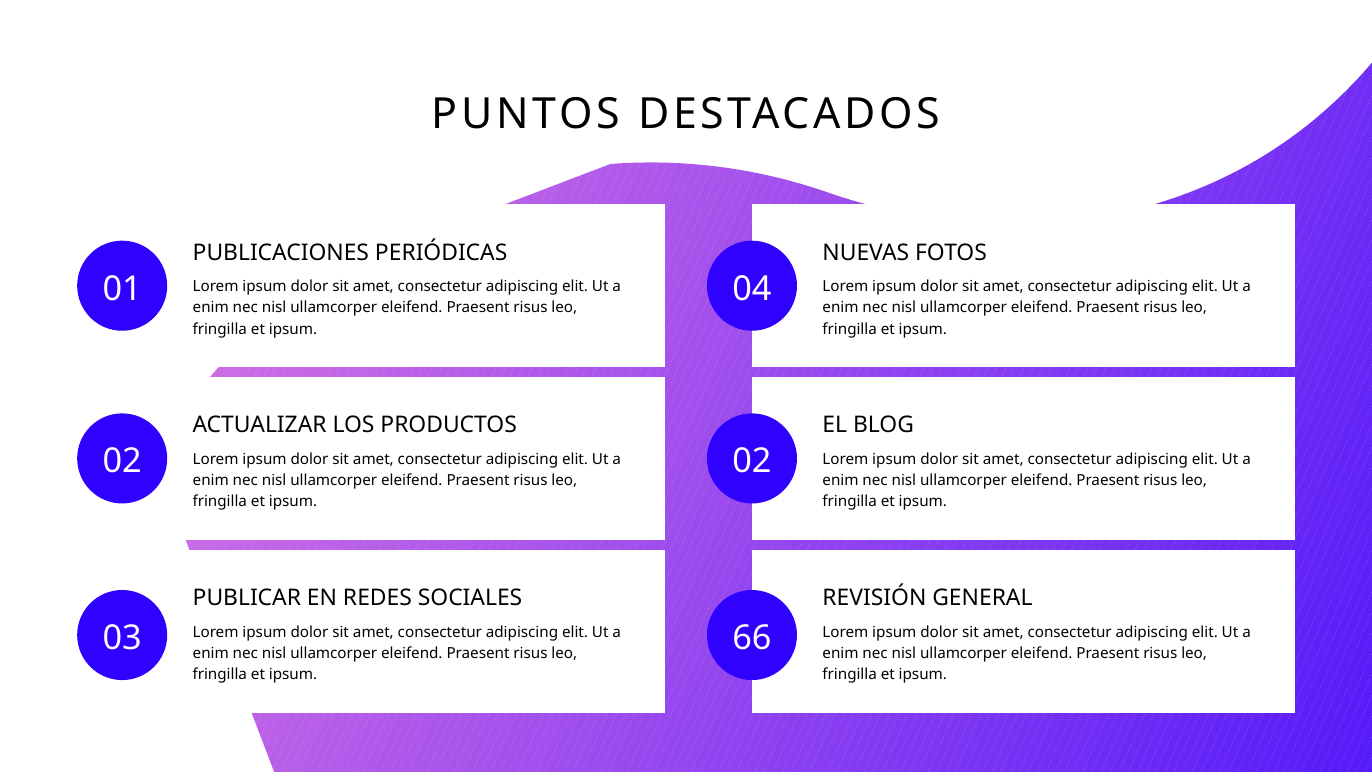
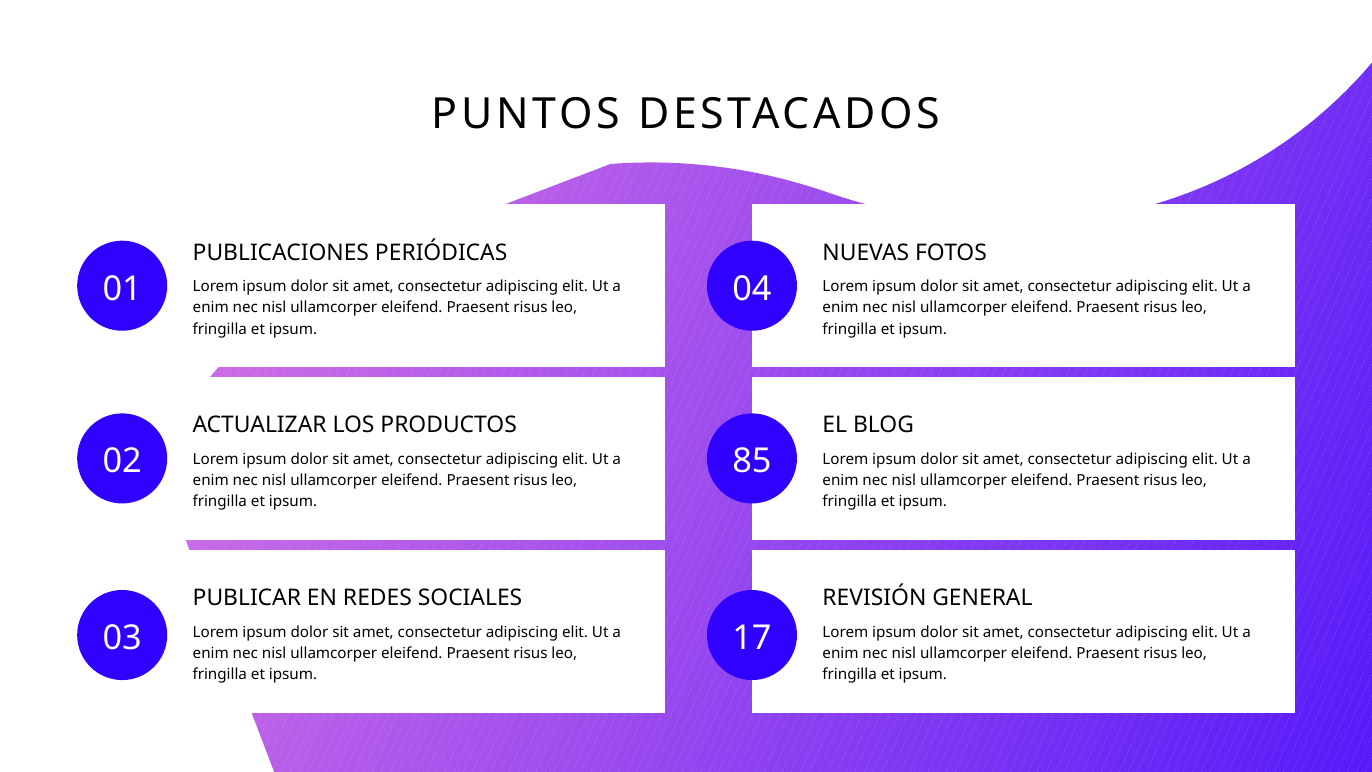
02 02: 02 -> 85
66: 66 -> 17
